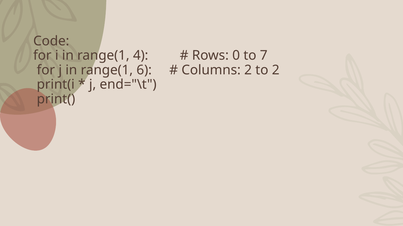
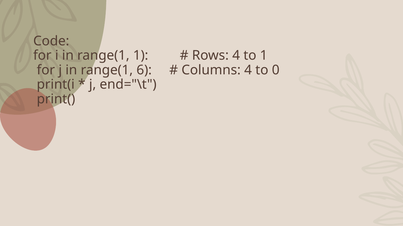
range(1 4: 4 -> 1
Rows 0: 0 -> 4
to 7: 7 -> 1
Columns 2: 2 -> 4
to 2: 2 -> 0
